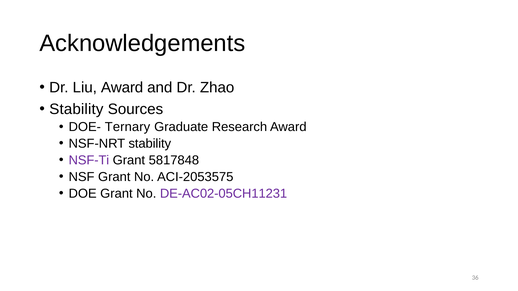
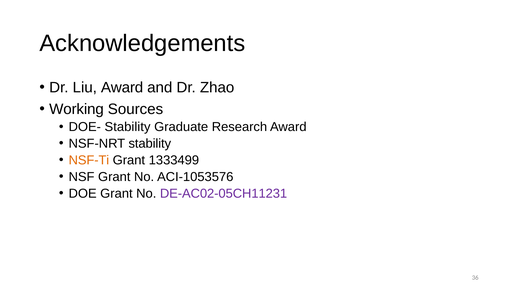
Stability at (76, 109): Stability -> Working
DOE- Ternary: Ternary -> Stability
NSF-Ti colour: purple -> orange
5817848: 5817848 -> 1333499
ACI-2053575: ACI-2053575 -> ACI-1053576
